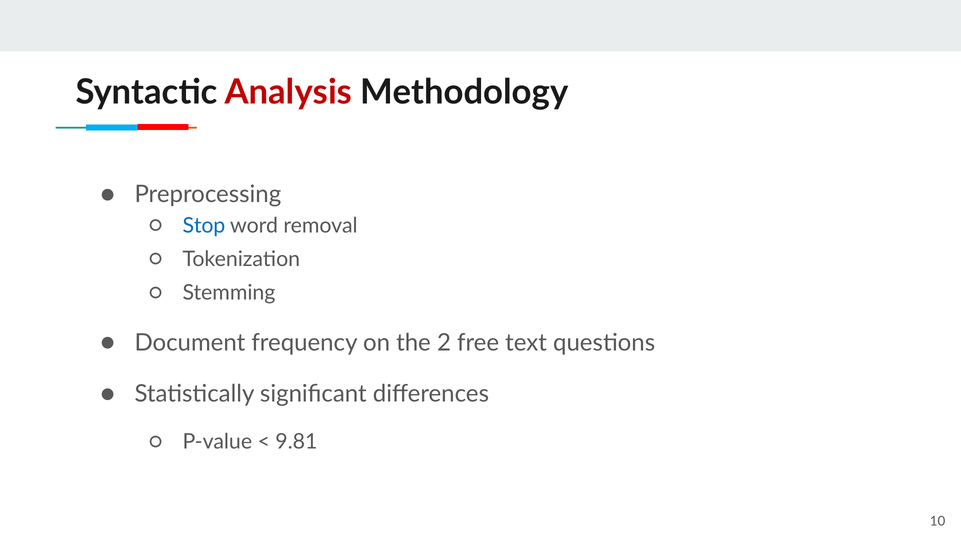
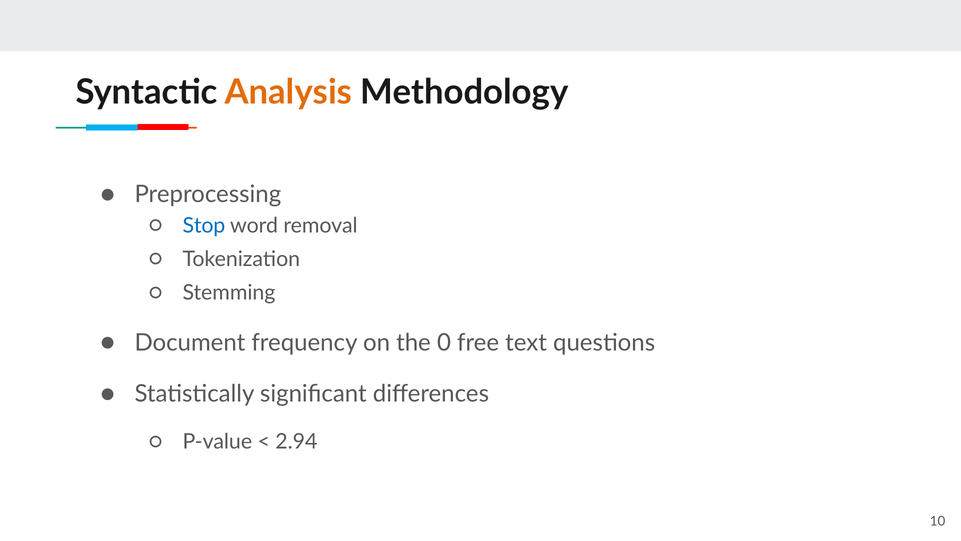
Analysis colour: red -> orange
2: 2 -> 0
9.81: 9.81 -> 2.94
